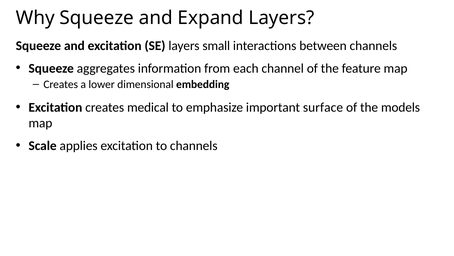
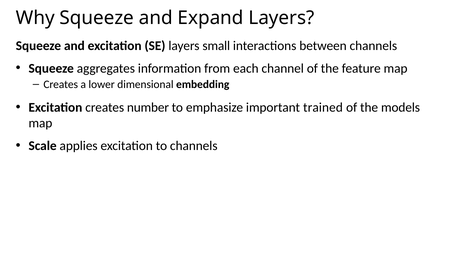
medical: medical -> number
surface: surface -> trained
